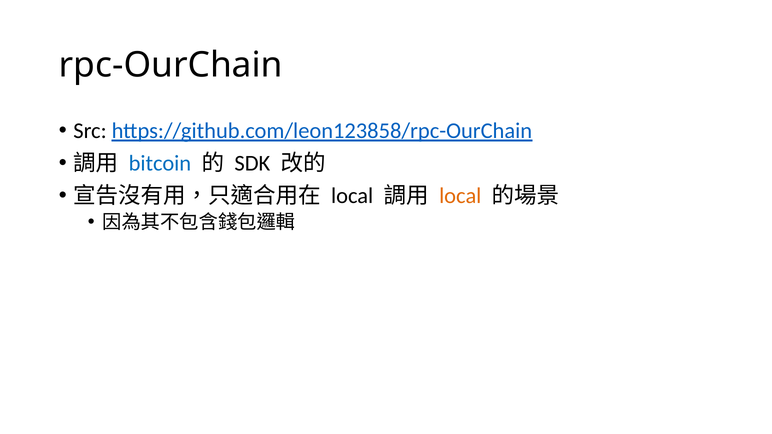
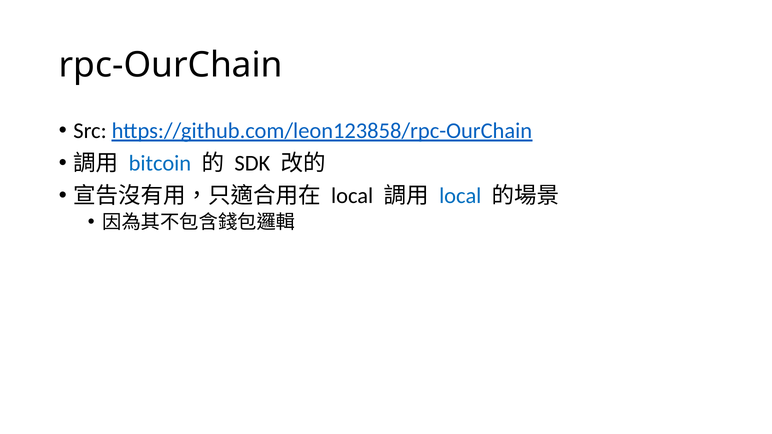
local at (460, 196) colour: orange -> blue
